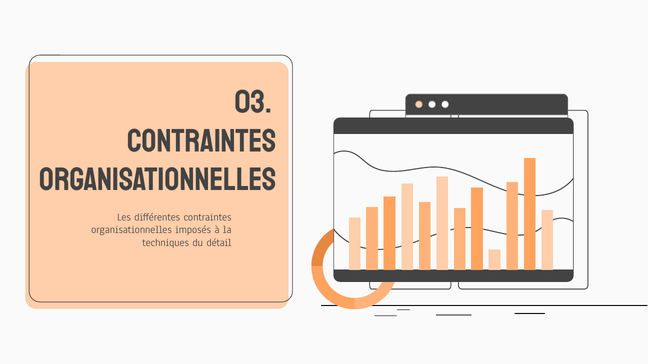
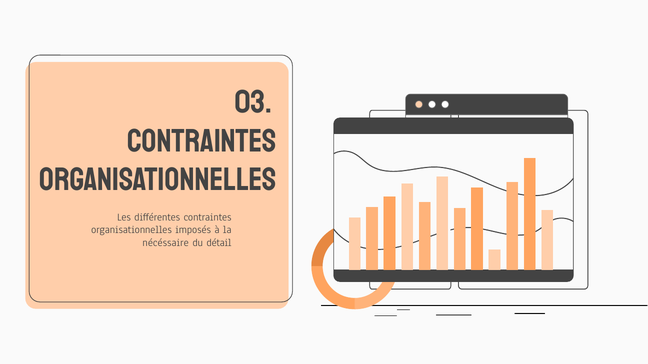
techniques: techniques -> nécéssaire
